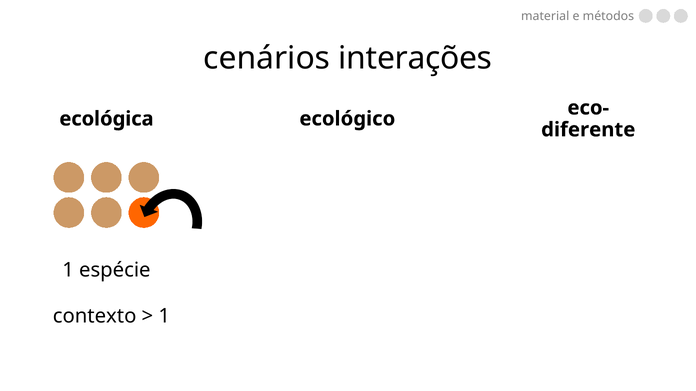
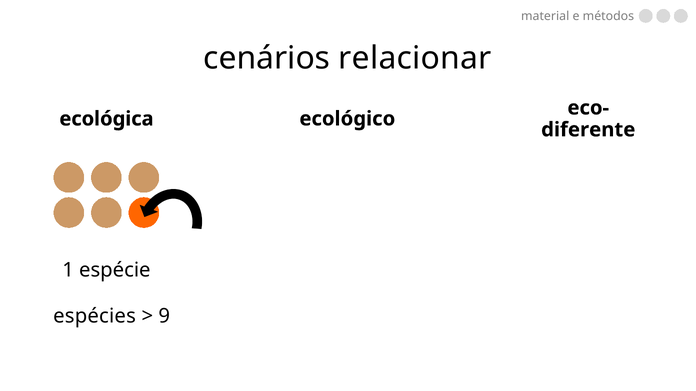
interações: interações -> relacionar
contexto: contexto -> espécies
1 at (164, 317): 1 -> 9
